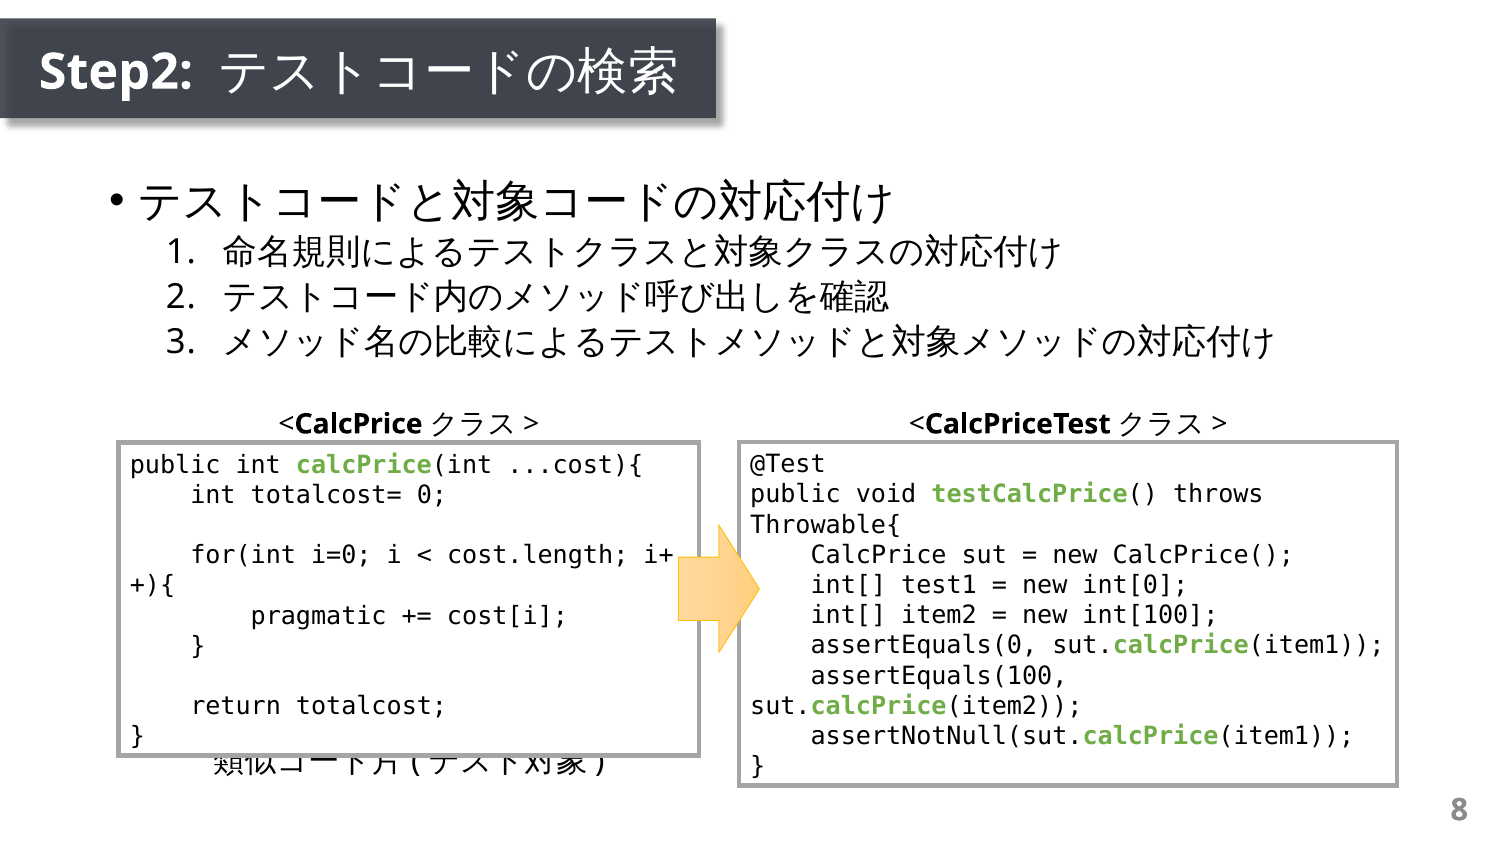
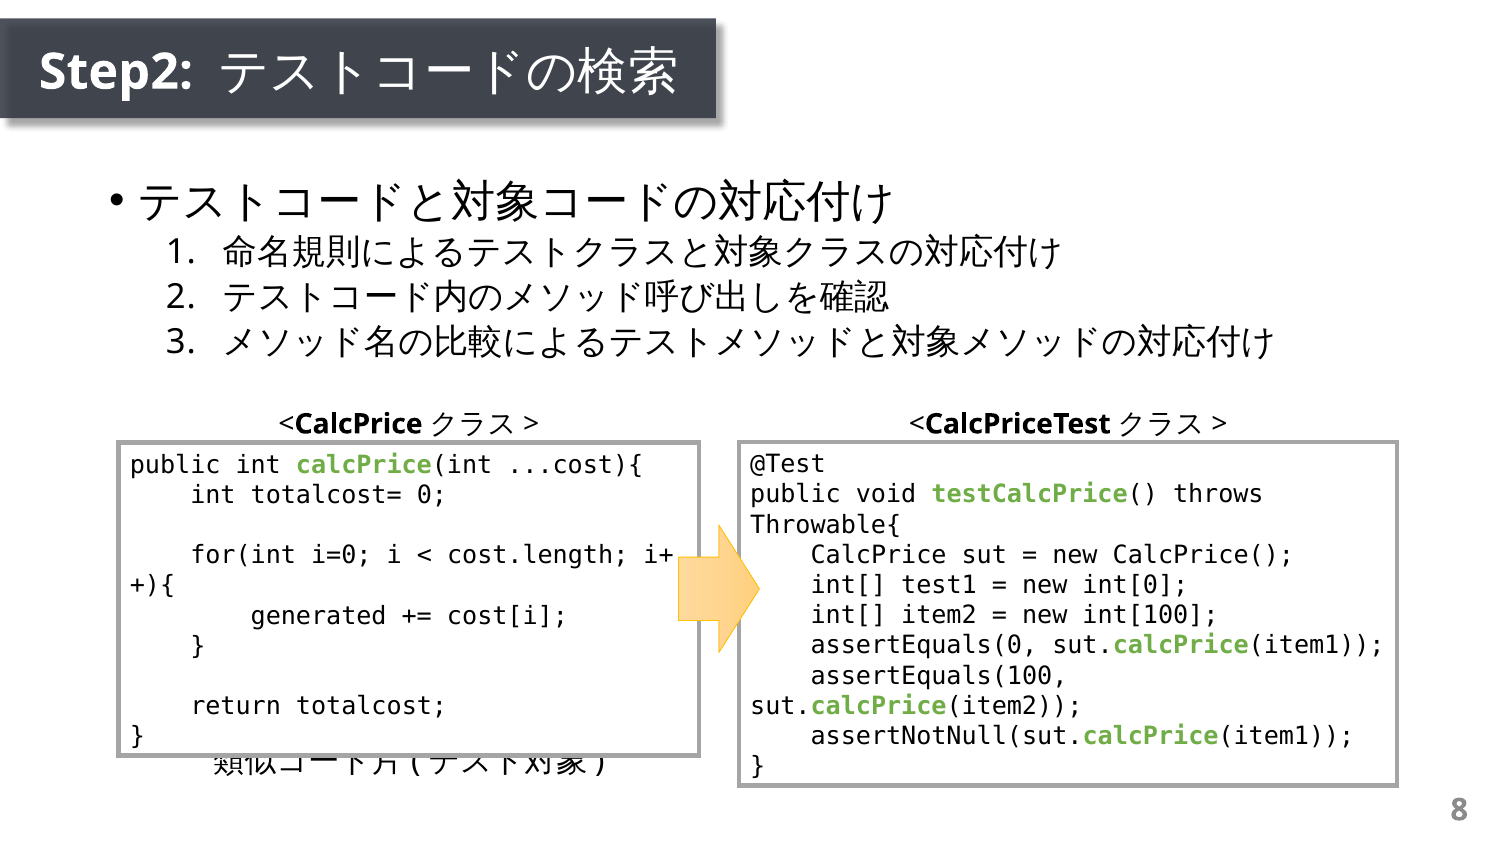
pragmatic: pragmatic -> generated
